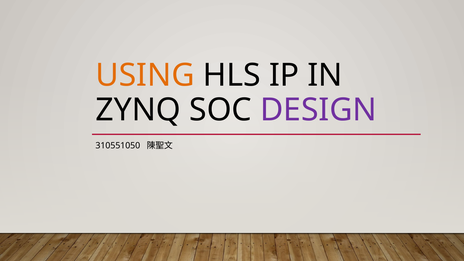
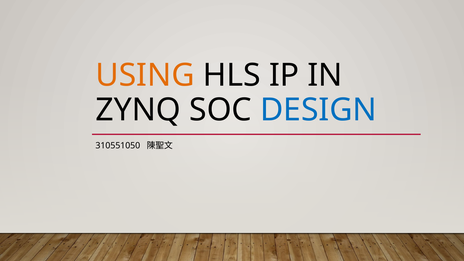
DESIGN colour: purple -> blue
